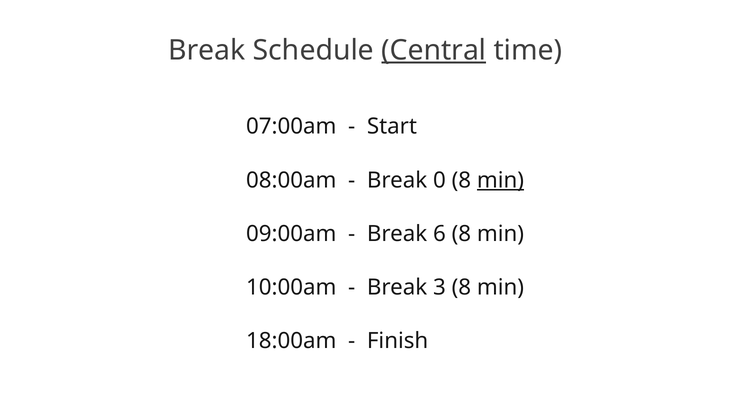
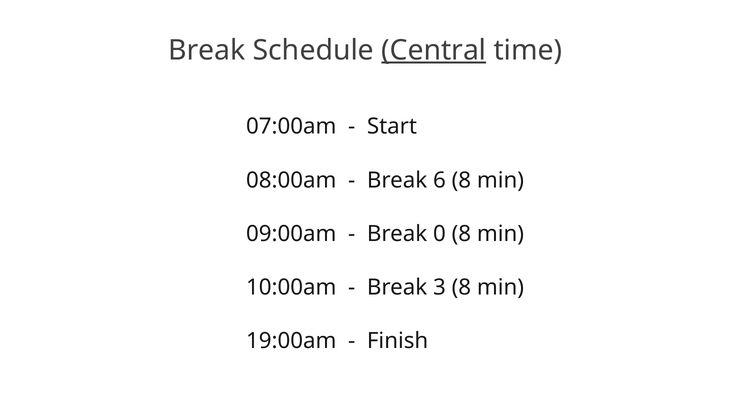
0: 0 -> 6
min at (500, 180) underline: present -> none
6: 6 -> 0
18:00am: 18:00am -> 19:00am
